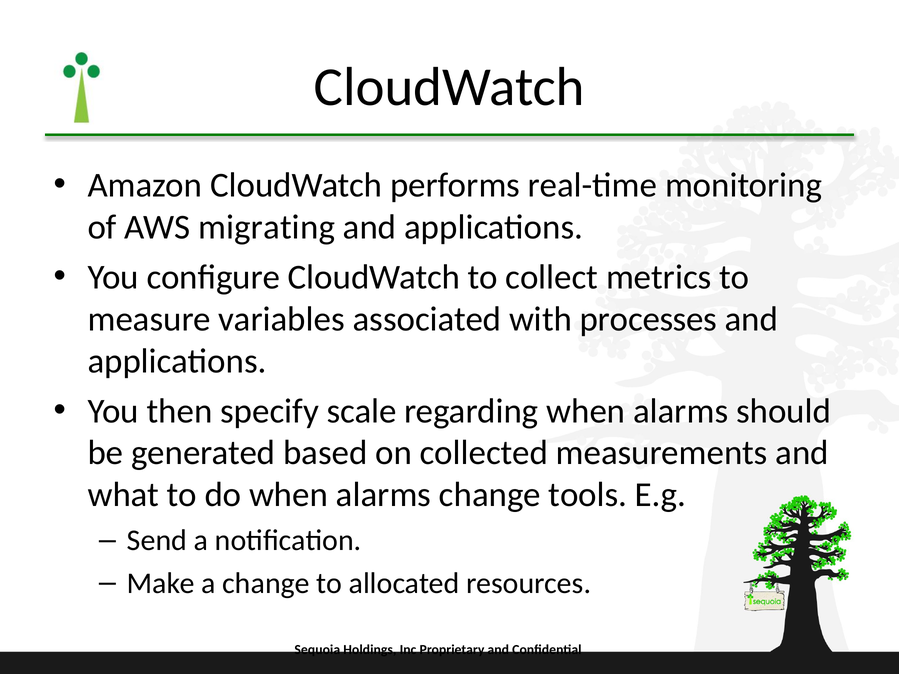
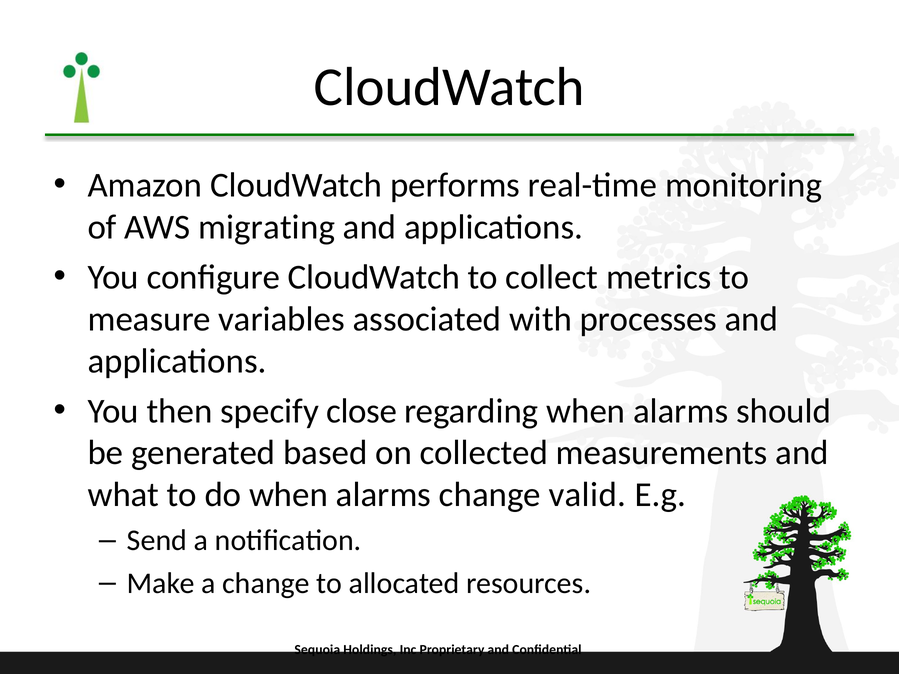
scale: scale -> close
tools: tools -> valid
